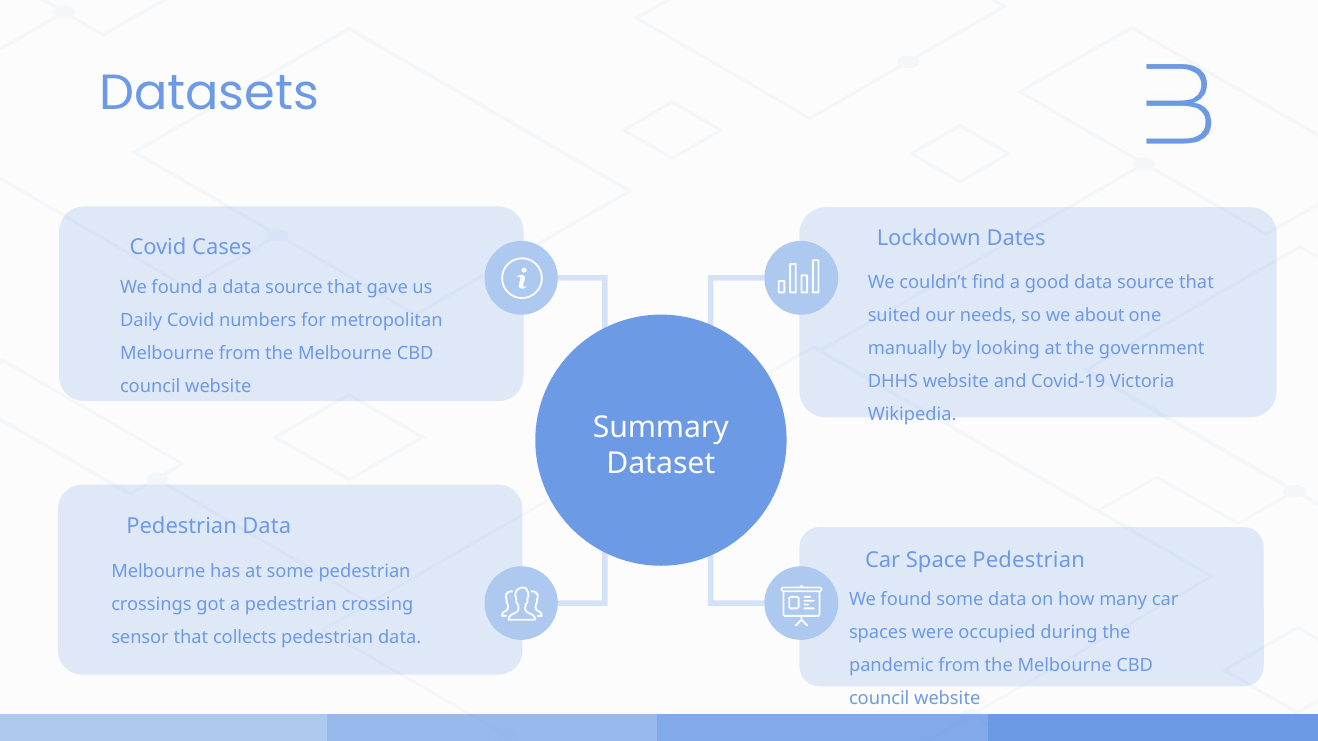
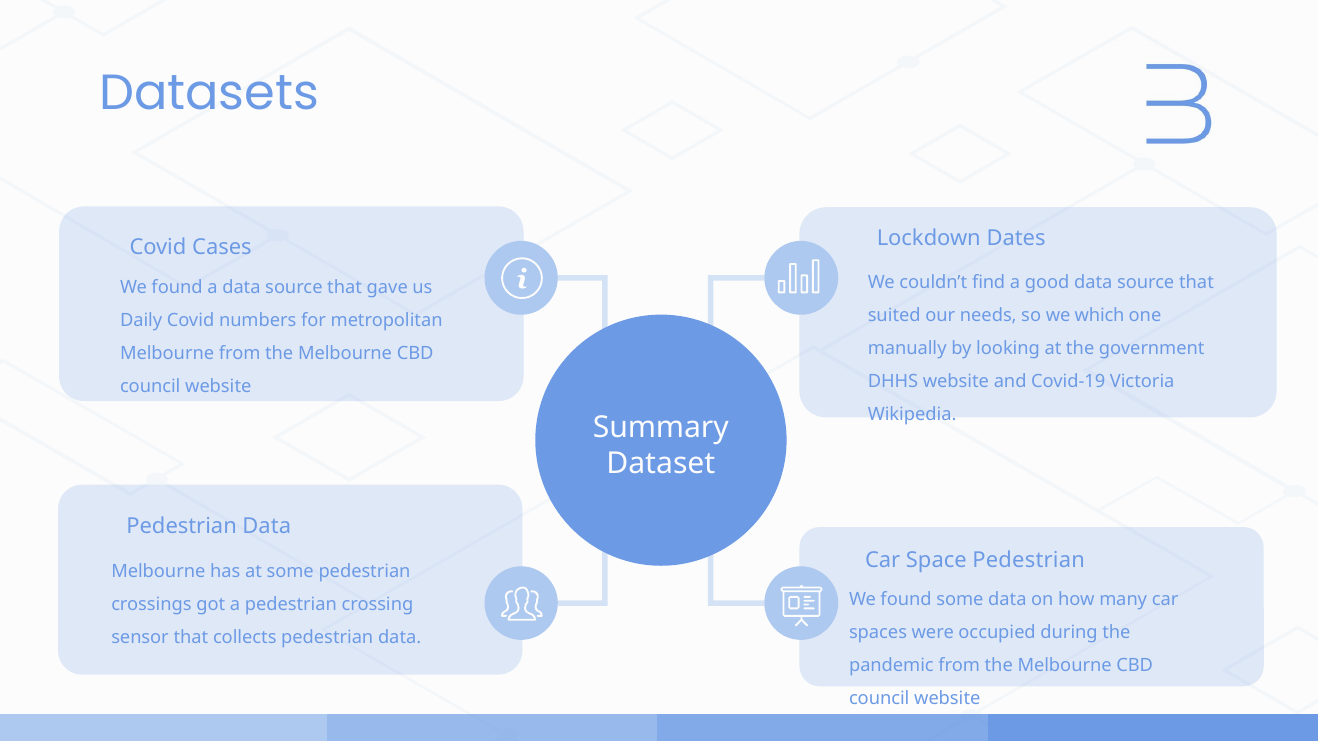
about: about -> which
